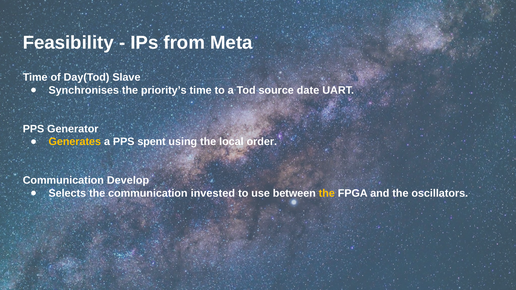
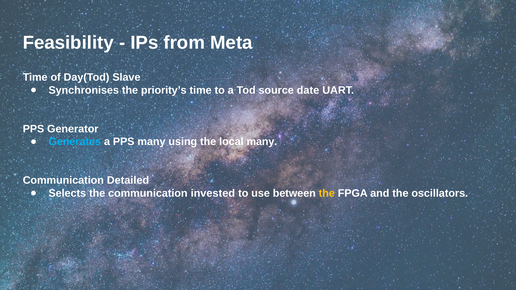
Generates colour: yellow -> light blue
PPS spent: spent -> many
local order: order -> many
Develop: Develop -> Detailed
